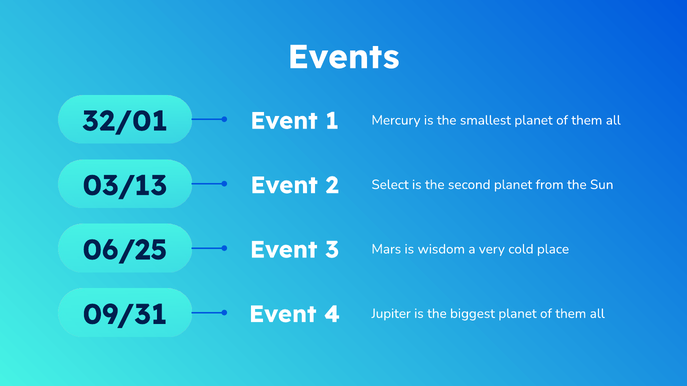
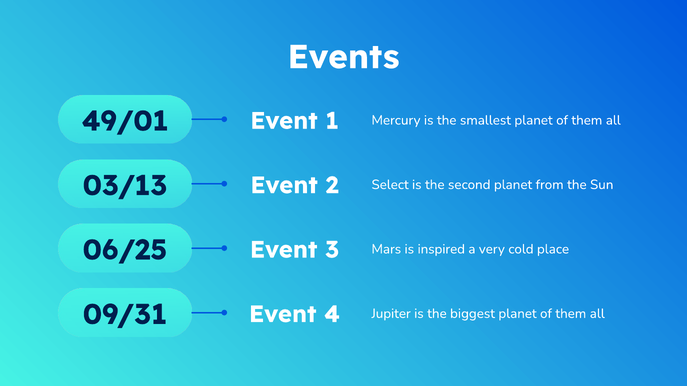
32/01: 32/01 -> 49/01
wisdom: wisdom -> inspired
